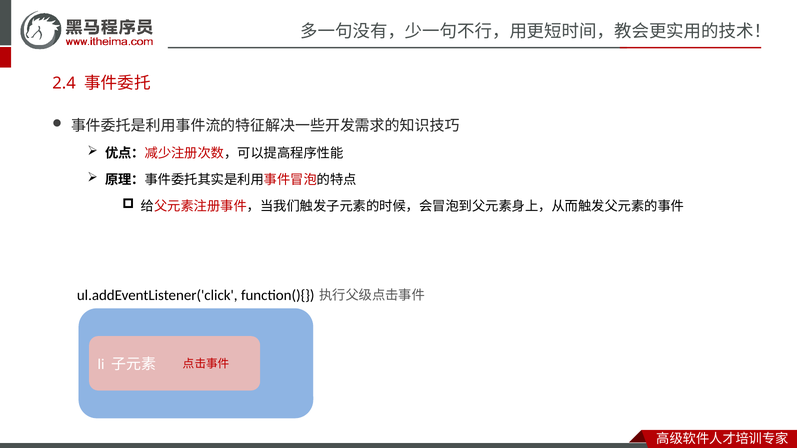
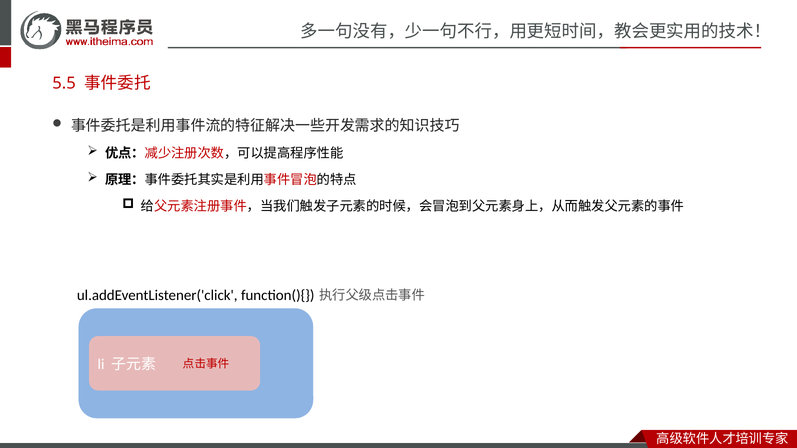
2.4: 2.4 -> 5.5
